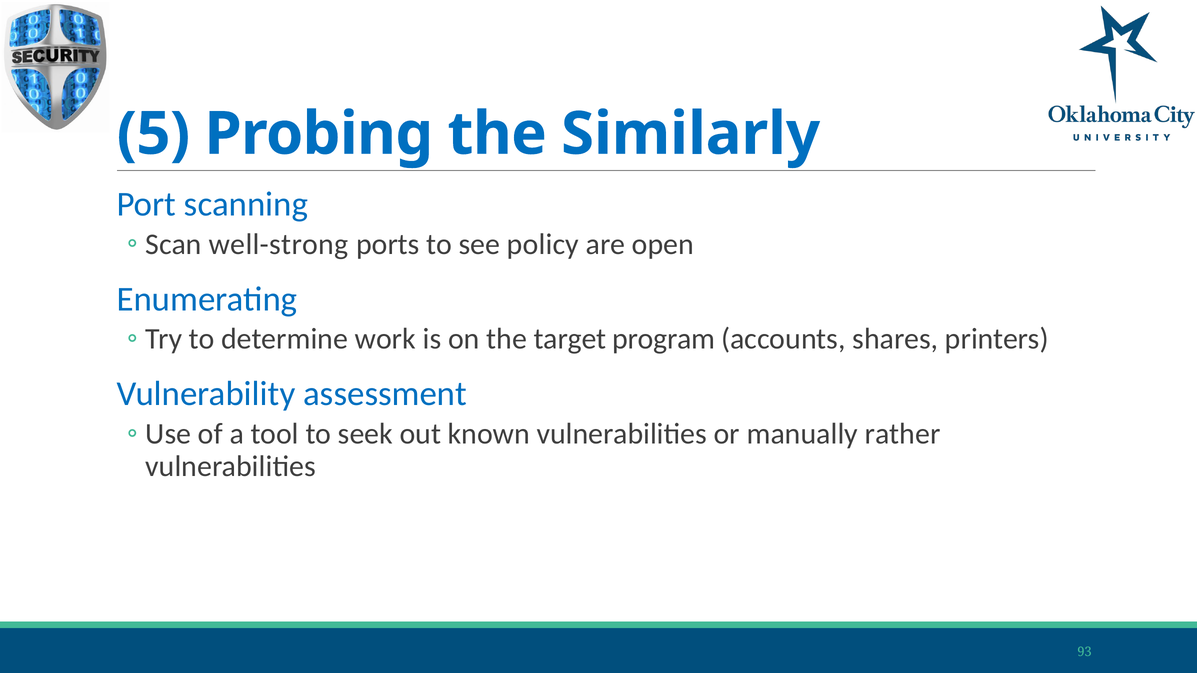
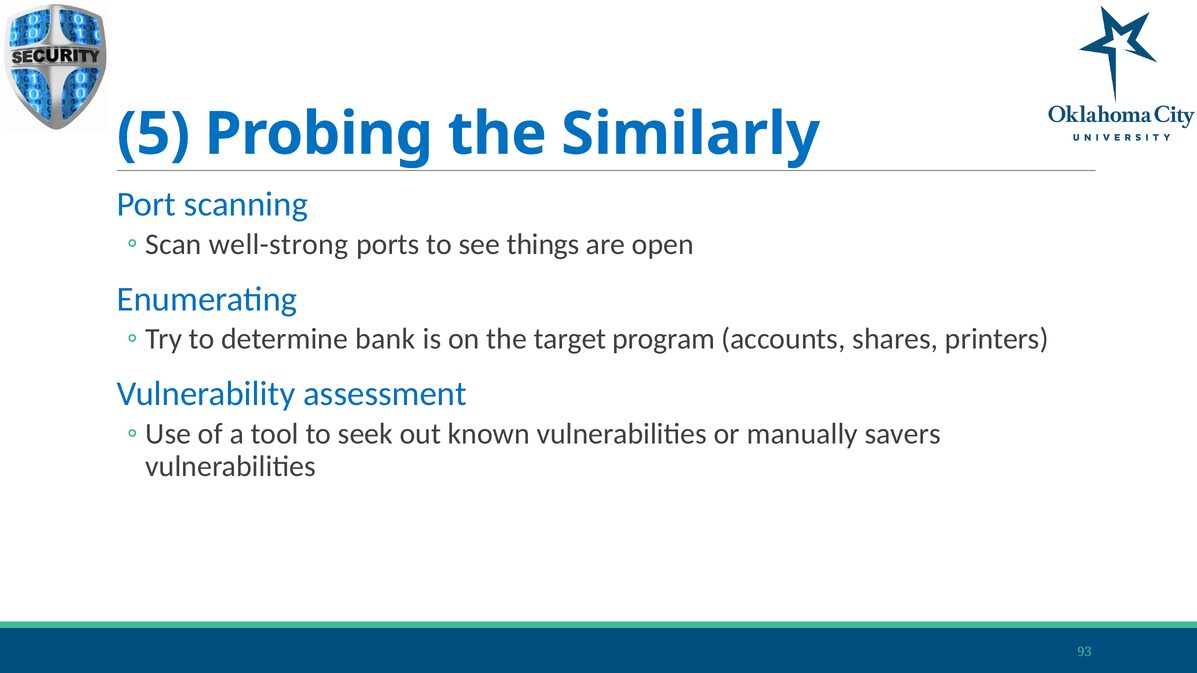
policy: policy -> things
work: work -> bank
rather: rather -> savers
